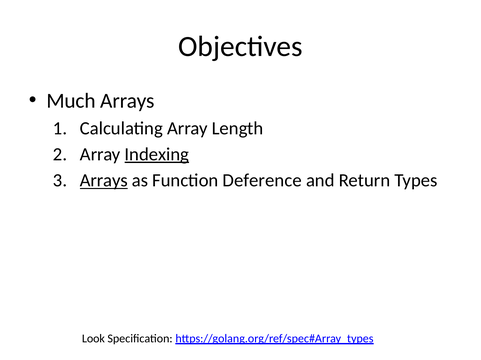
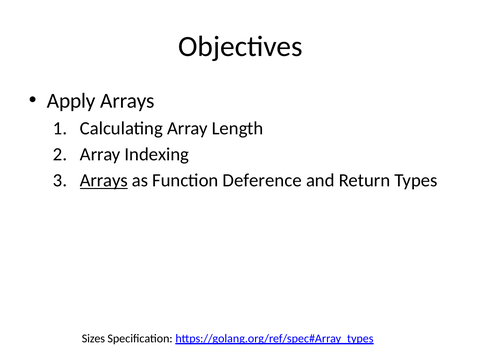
Much: Much -> Apply
Indexing underline: present -> none
Look: Look -> Sizes
